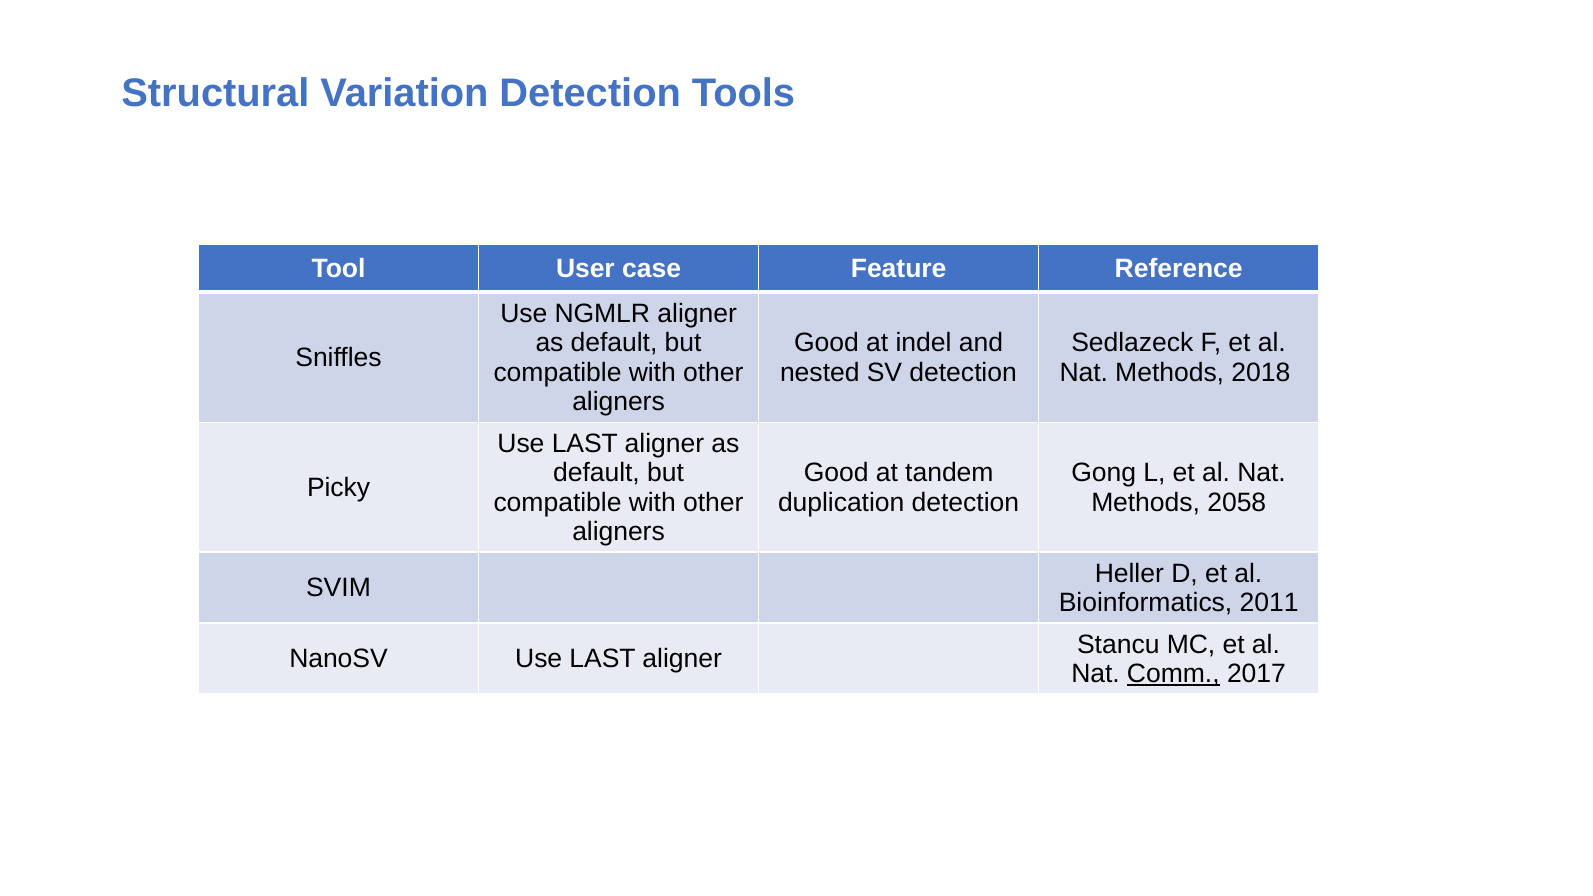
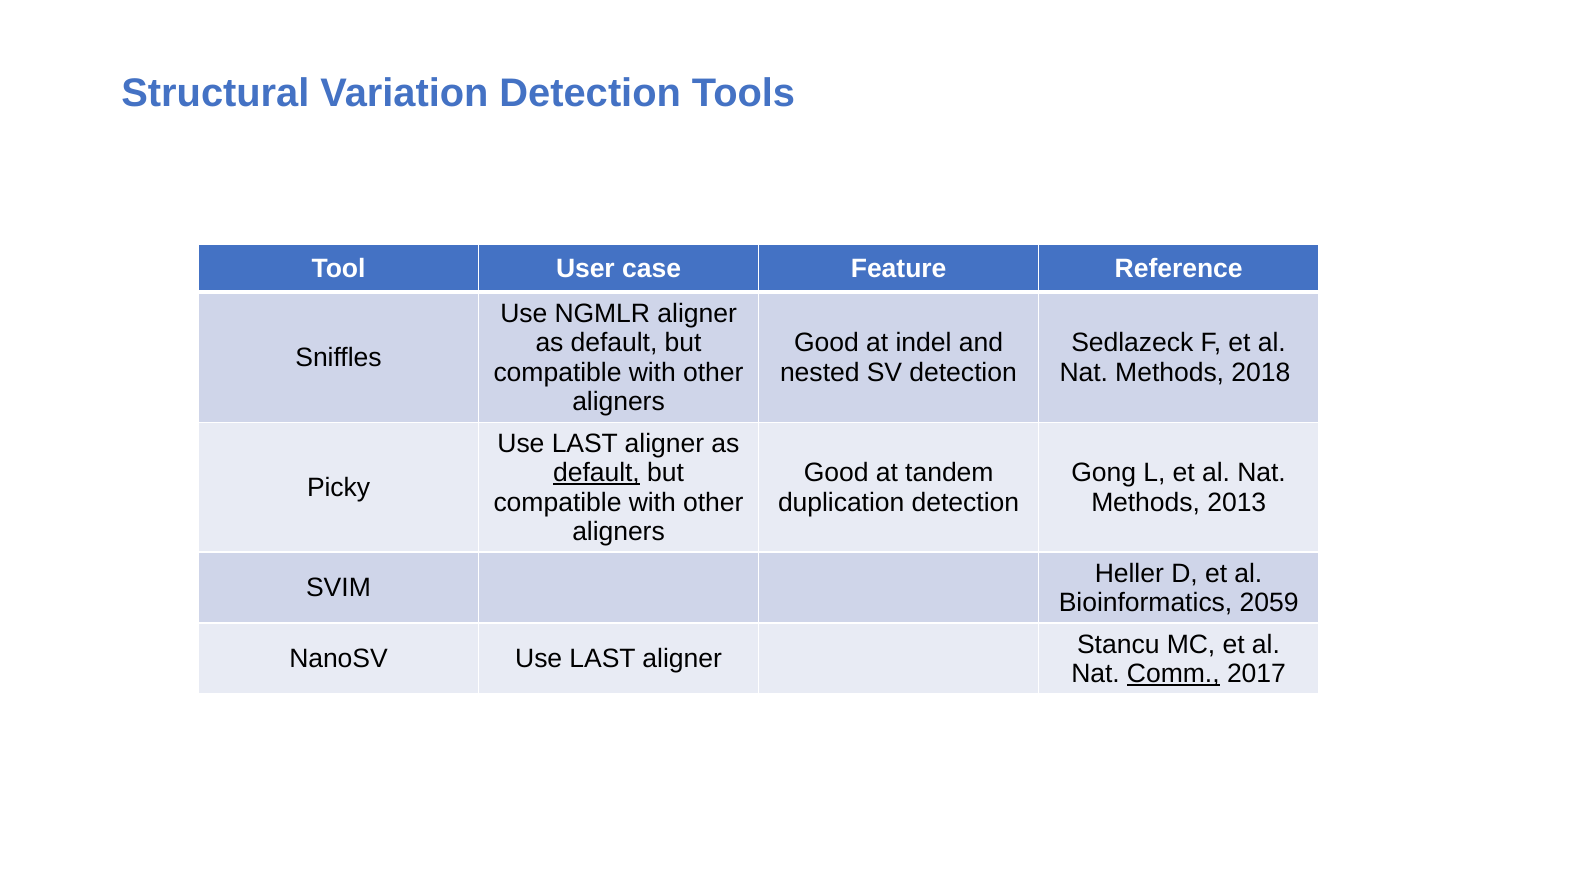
default at (596, 473) underline: none -> present
2058: 2058 -> 2013
2011: 2011 -> 2059
